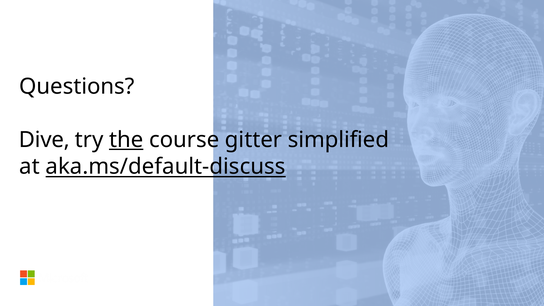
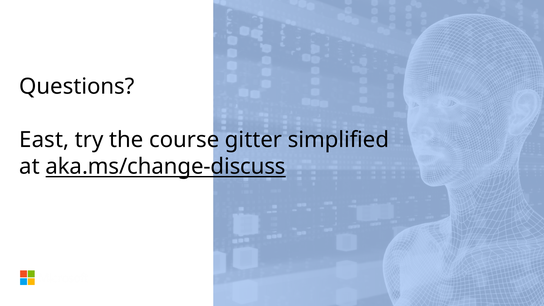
Dive: Dive -> East
the underline: present -> none
aka.ms/default-discuss: aka.ms/default-discuss -> aka.ms/change-discuss
